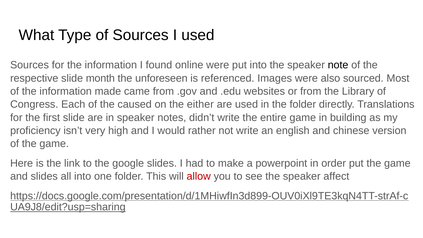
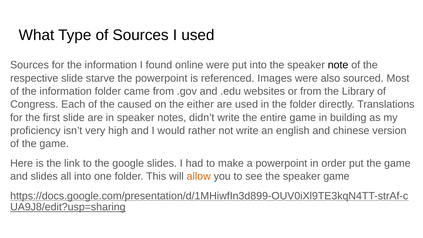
month: month -> starve
the unforeseen: unforeseen -> powerpoint
information made: made -> folder
allow colour: red -> orange
speaker affect: affect -> game
